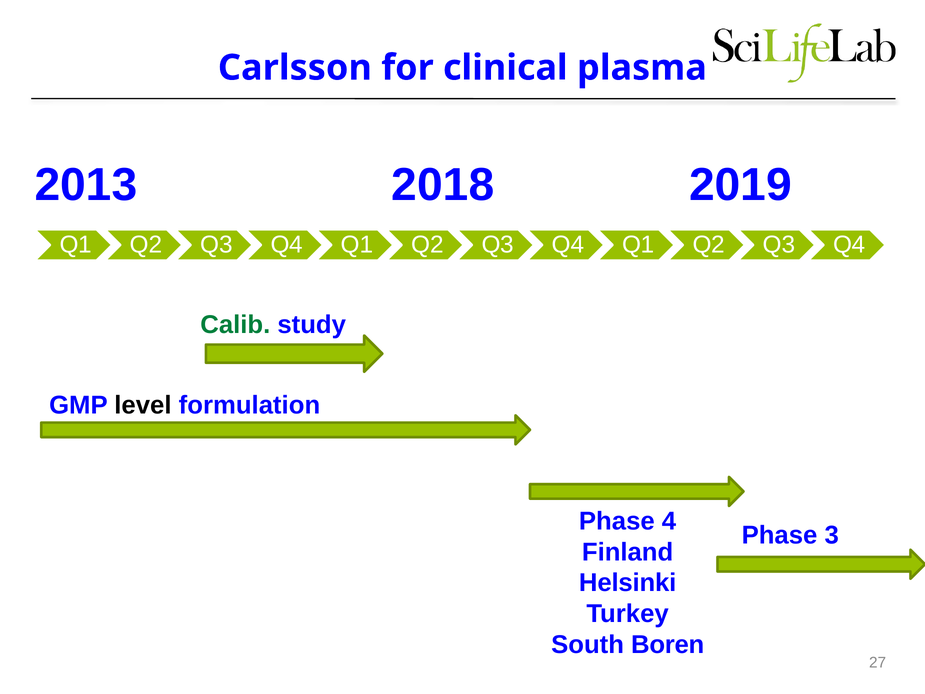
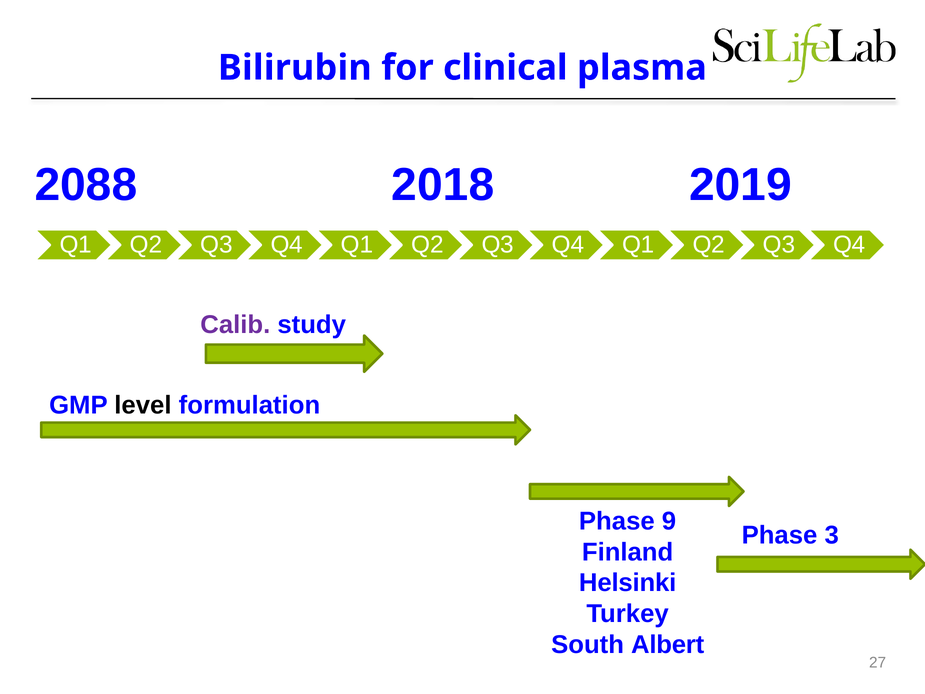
Carlsson: Carlsson -> Bilirubin
2013: 2013 -> 2088
Calib colour: green -> purple
4: 4 -> 9
Boren: Boren -> Albert
